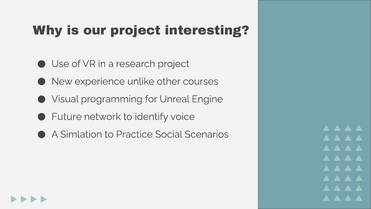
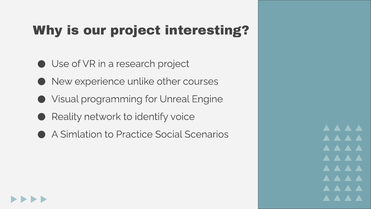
Future: Future -> Reality
